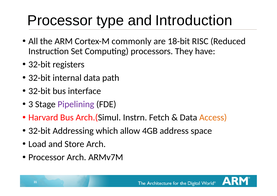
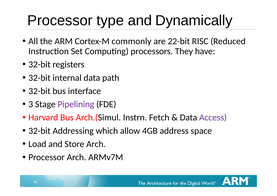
Introduction: Introduction -> Dynamically
18-bit: 18-bit -> 22-bit
Access colour: orange -> purple
